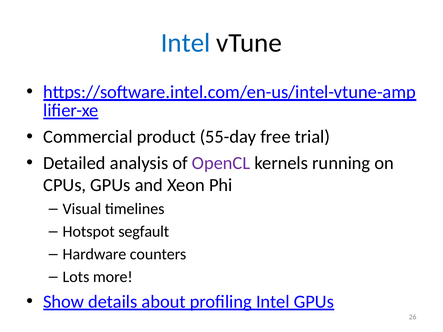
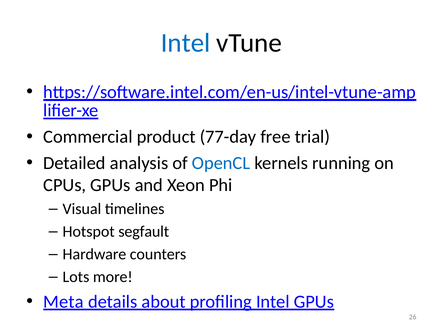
55-day: 55-day -> 77-day
OpenCL colour: purple -> blue
Show: Show -> Meta
